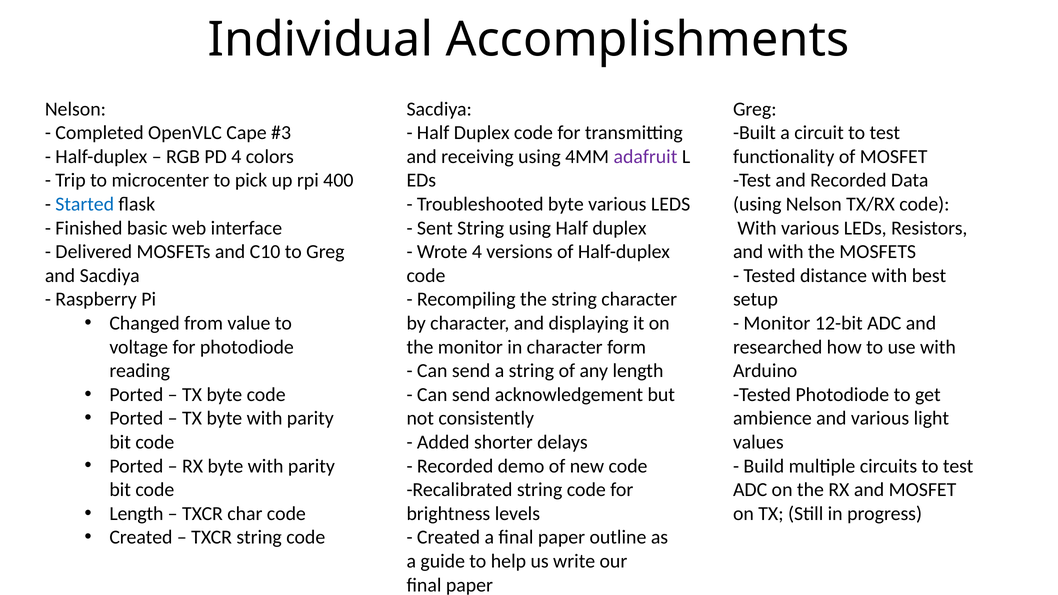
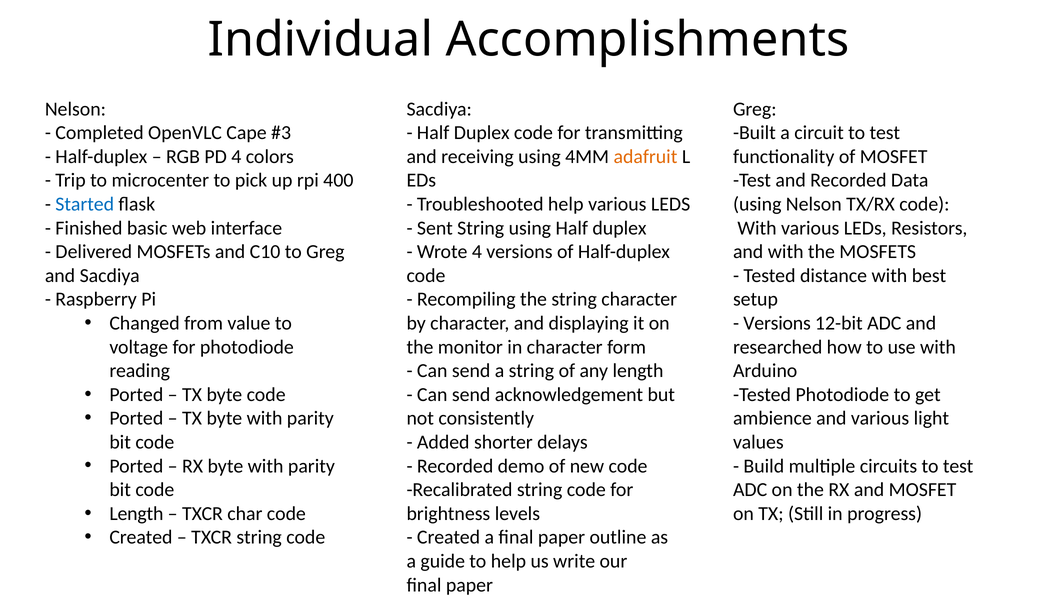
adafruit colour: purple -> orange
Troubleshooted byte: byte -> help
Monitor at (777, 323): Monitor -> Versions
